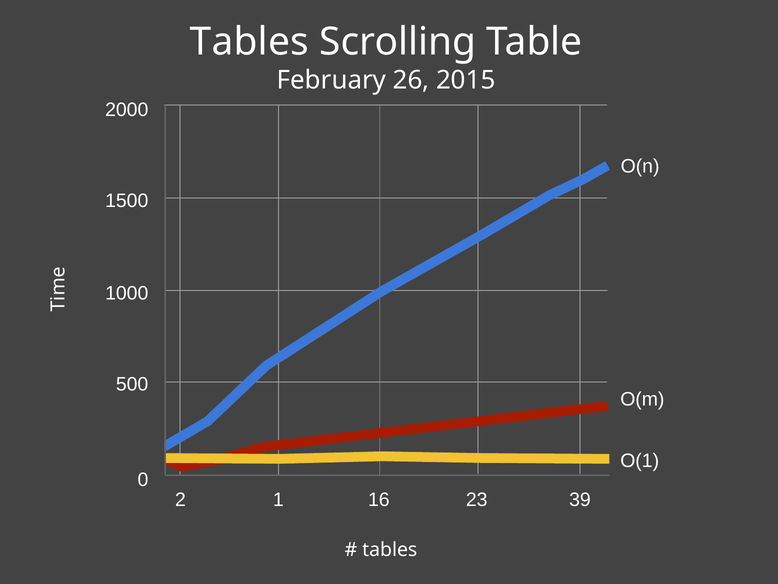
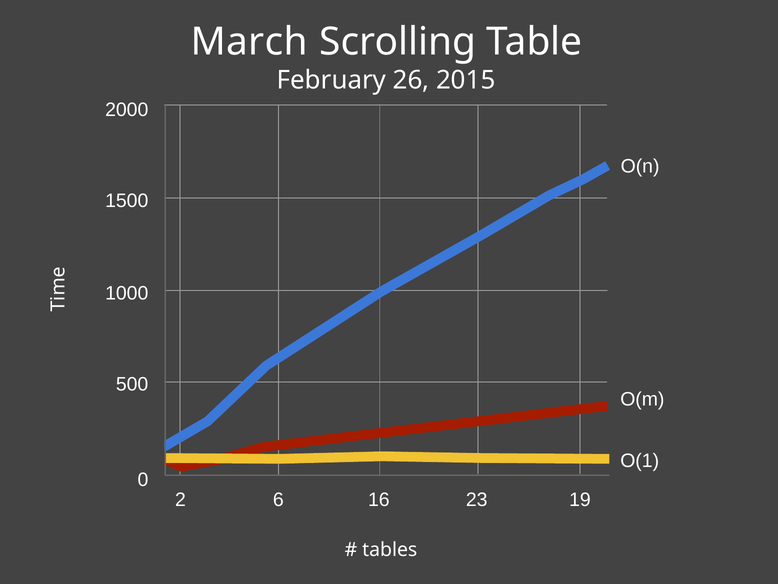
Tables at (249, 42): Tables -> March
1: 1 -> 6
39: 39 -> 19
